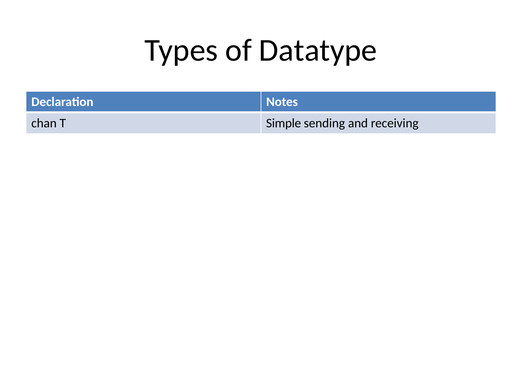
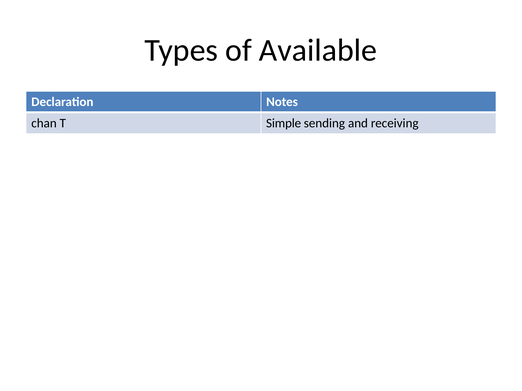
Datatype: Datatype -> Available
